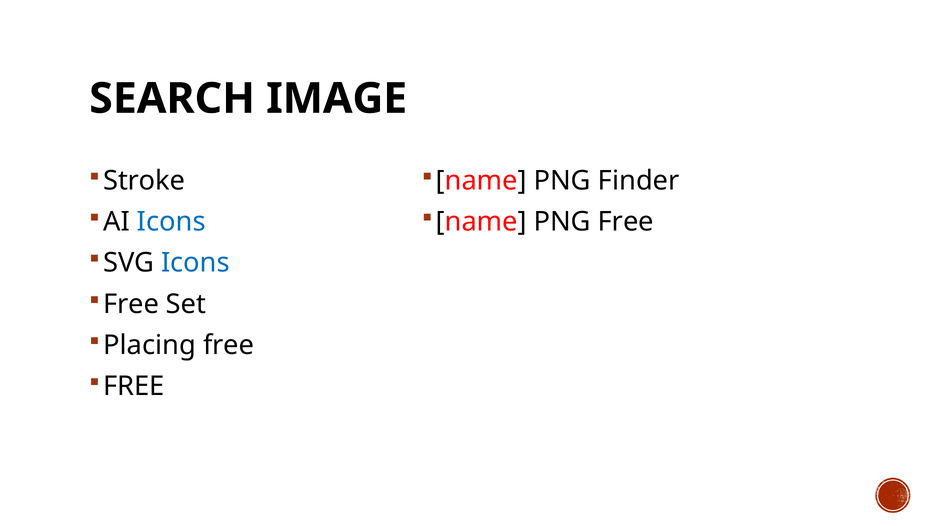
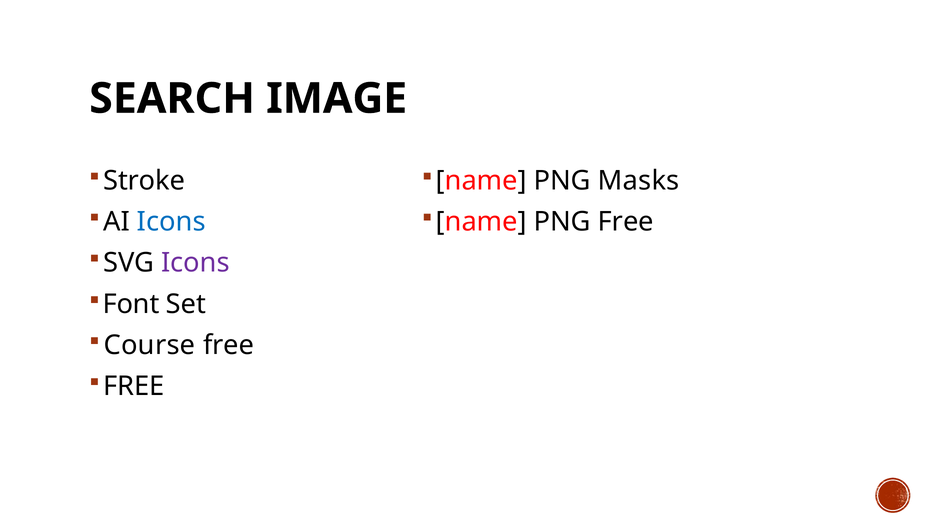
Finder: Finder -> Masks
Icons at (196, 263) colour: blue -> purple
Free at (131, 304): Free -> Font
Placing: Placing -> Course
